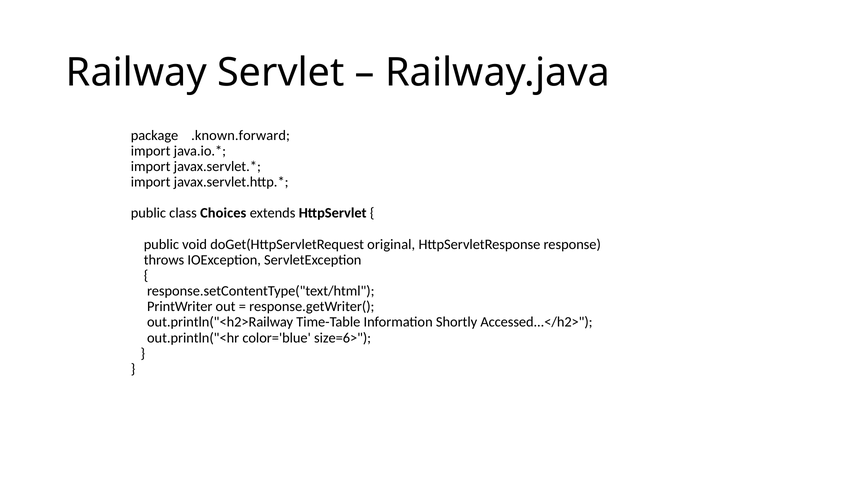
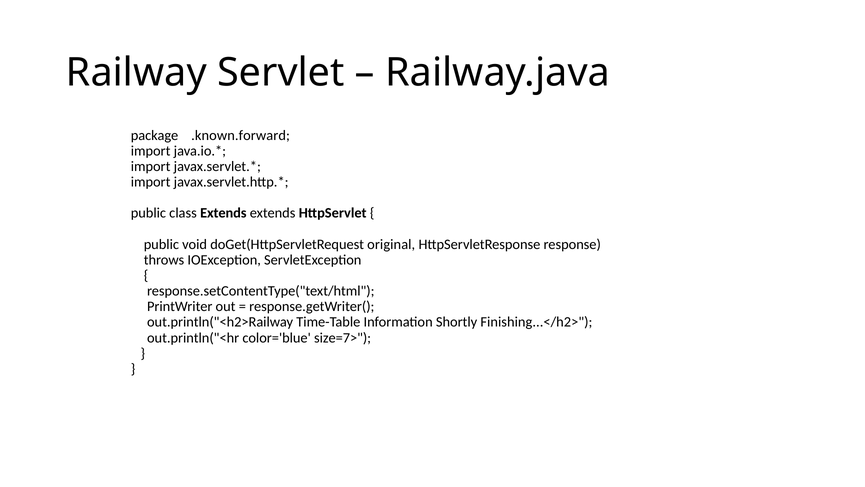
class Choices: Choices -> Extends
Accessed...</h2>: Accessed...</h2> -> Finishing...</h2>
size=6>: size=6> -> size=7>
